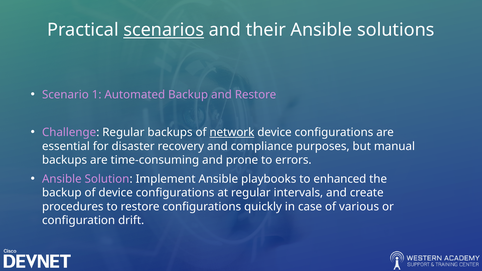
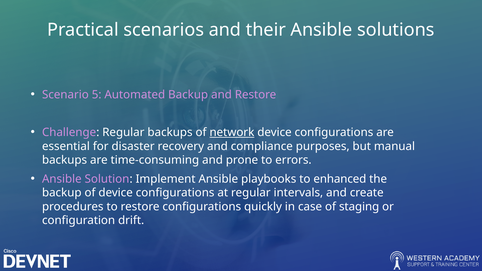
scenarios underline: present -> none
1: 1 -> 5
various: various -> staging
